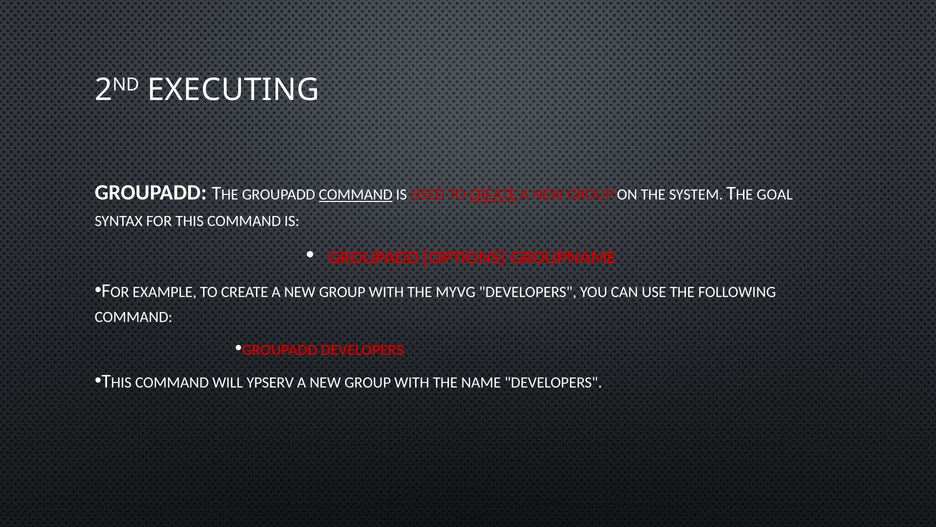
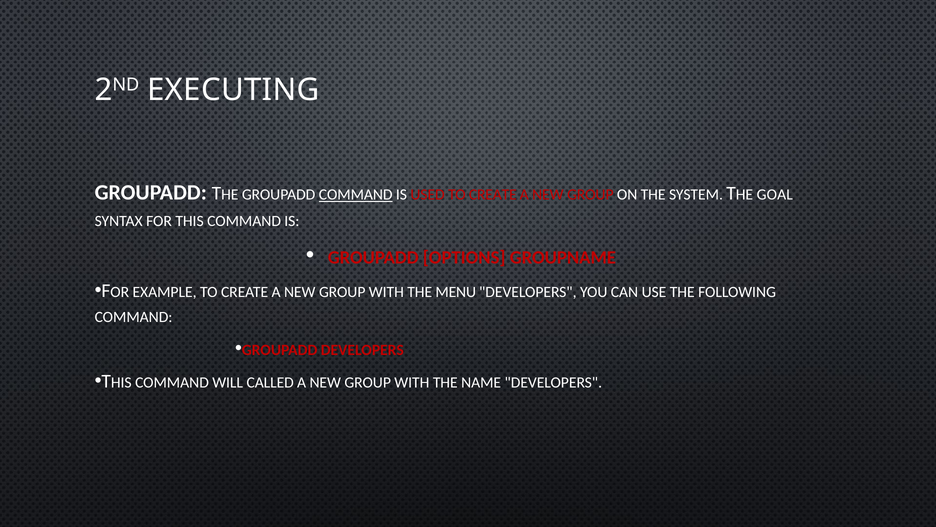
CREATE at (493, 195) underline: present -> none
MYVG: MYVG -> MENU
YPSERV: YPSERV -> CALLED
